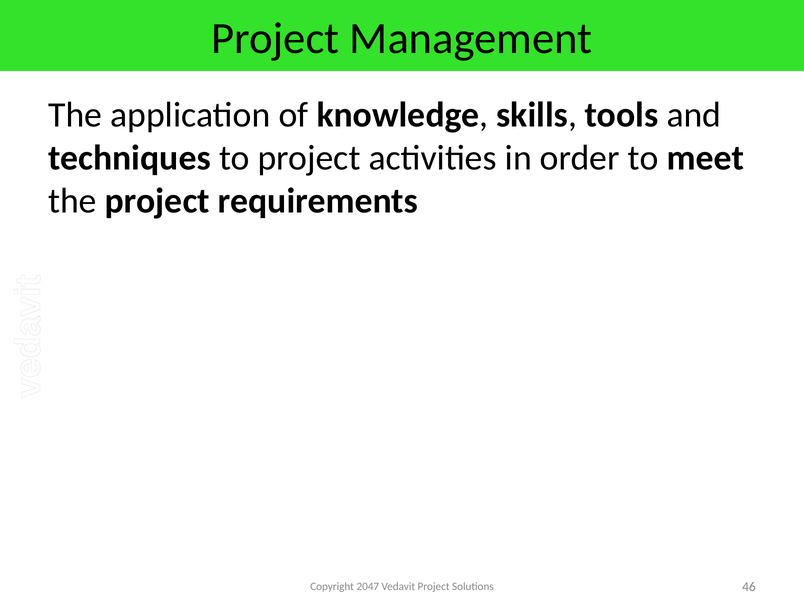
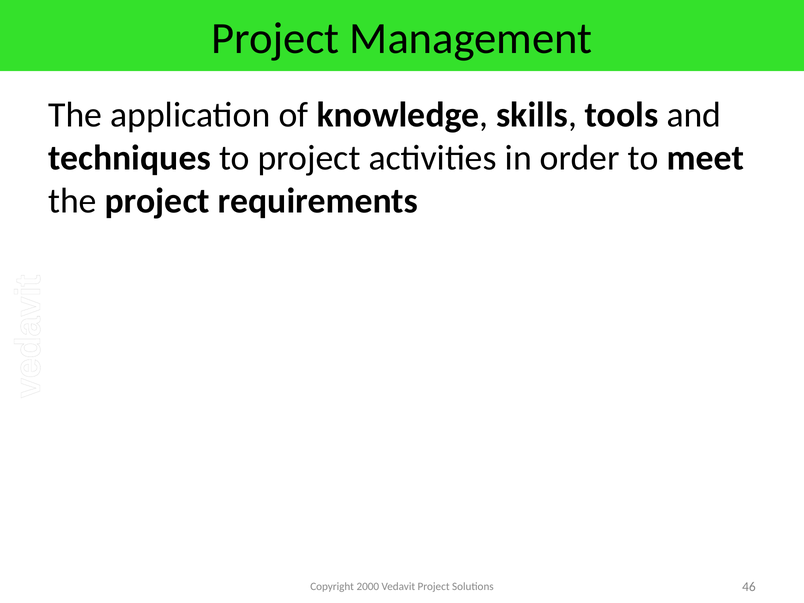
2047: 2047 -> 2000
